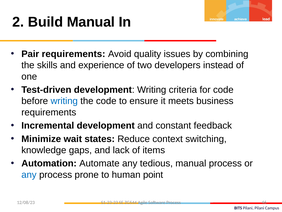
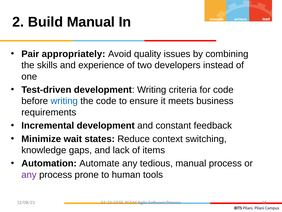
Pair requirements: requirements -> appropriately
any at (29, 174) colour: blue -> purple
point: point -> tools
